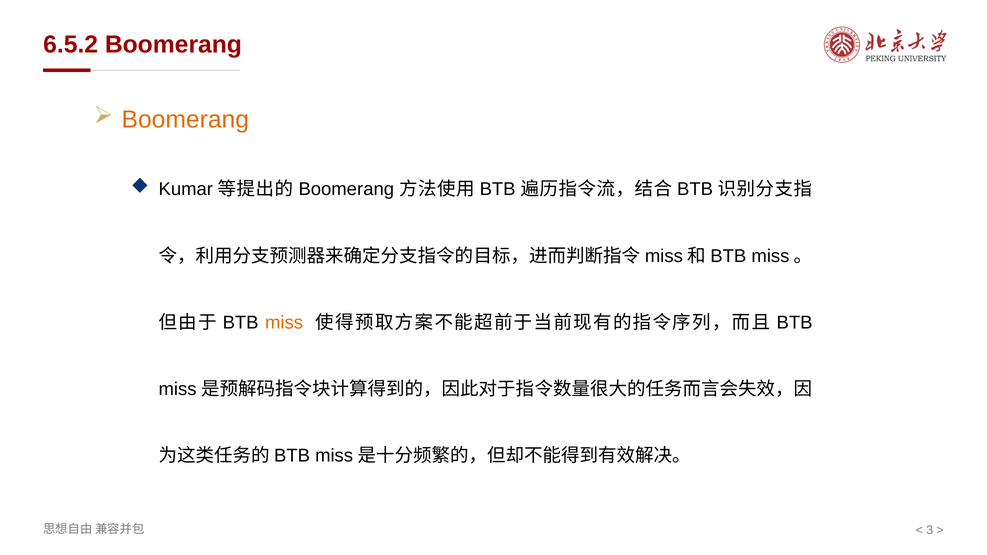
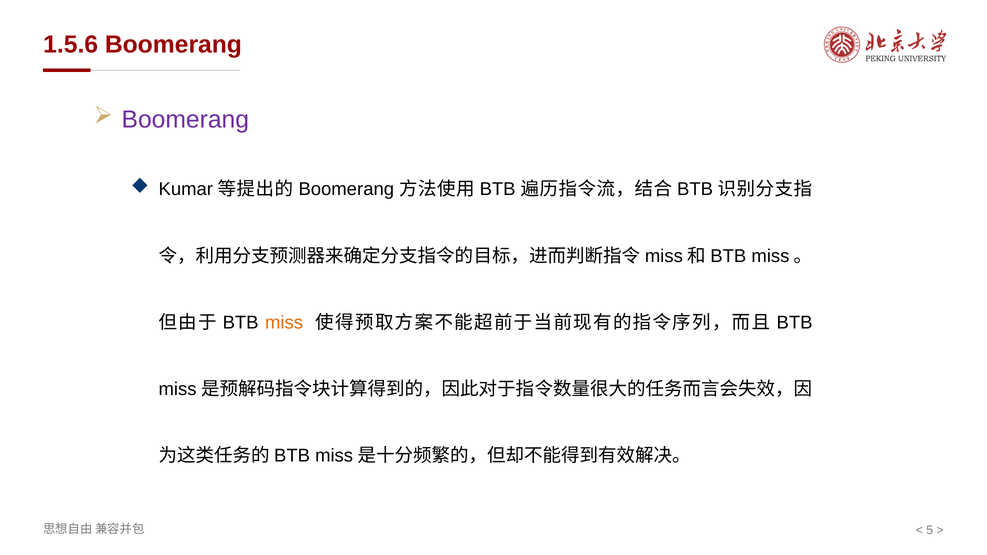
6.5.2: 6.5.2 -> 1.5.6
Boomerang at (185, 119) colour: orange -> purple
3: 3 -> 5
